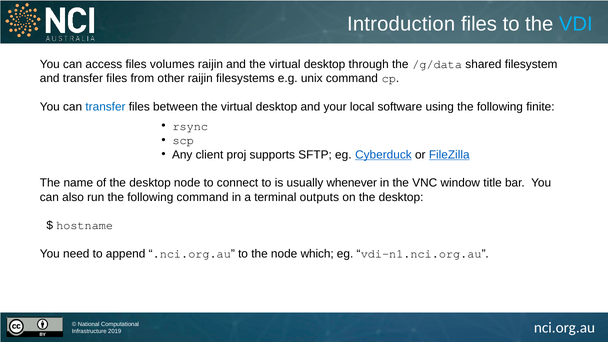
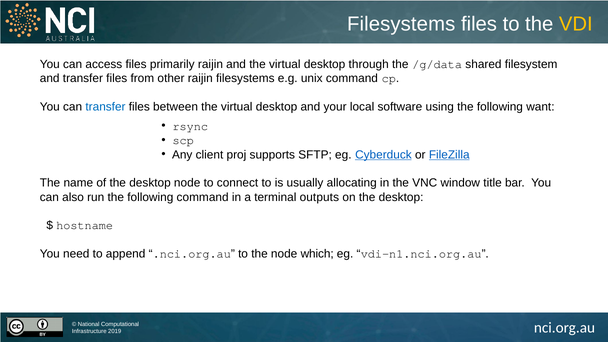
Introduction at (401, 24): Introduction -> Filesystems
VDI colour: light blue -> yellow
volumes: volumes -> primarily
finite: finite -> want
whenever: whenever -> allocating
